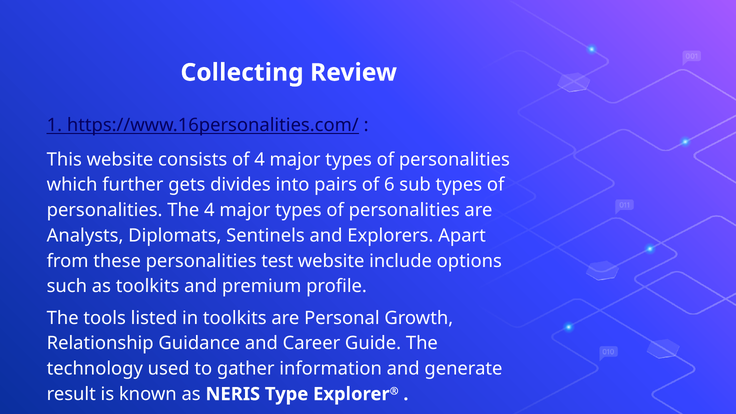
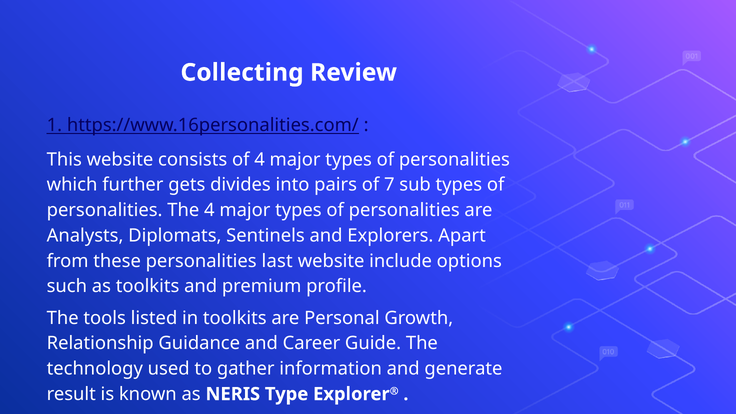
6: 6 -> 7
test: test -> last
